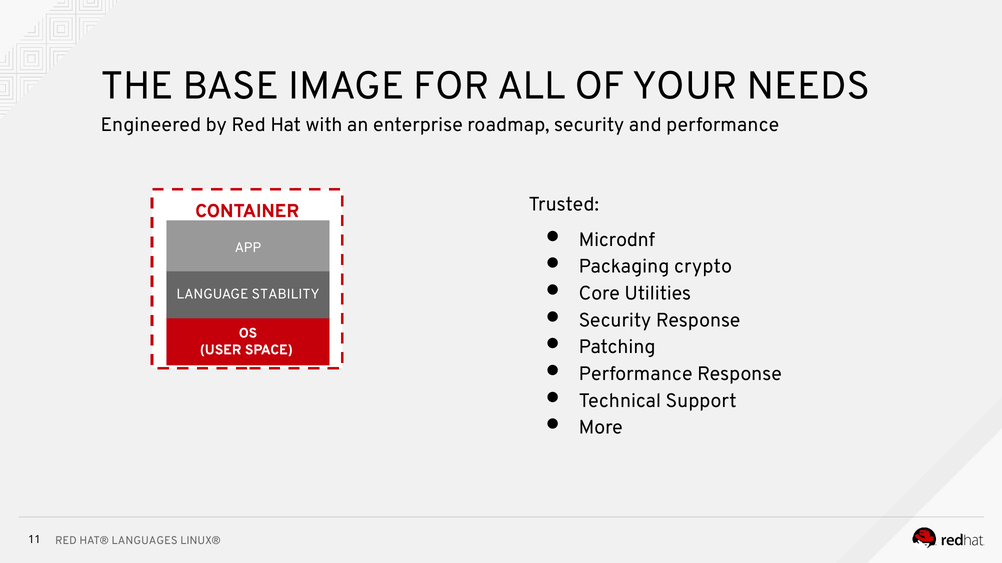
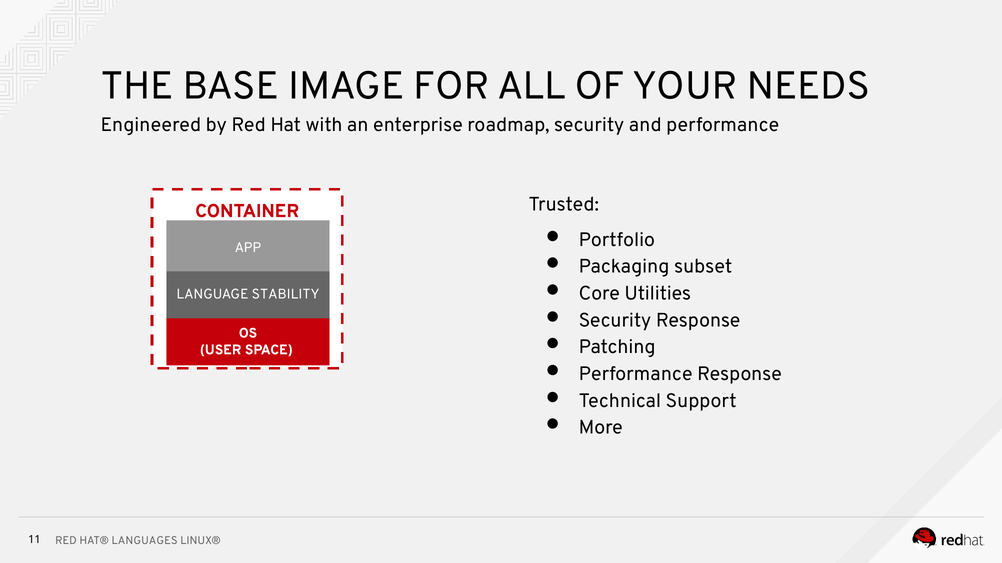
Microdnf: Microdnf -> Portfolio
crypto: crypto -> subset
